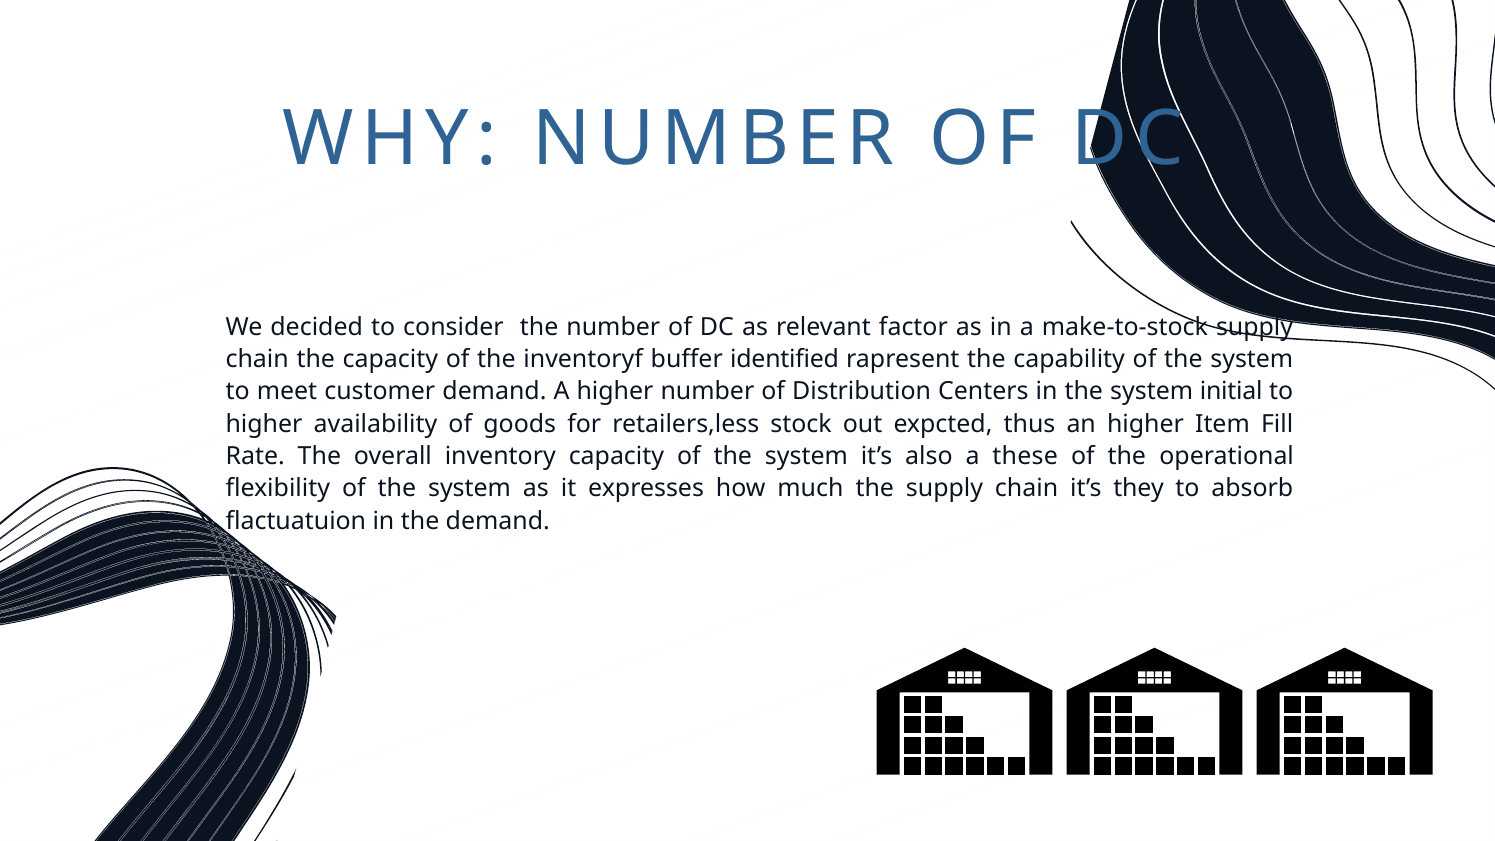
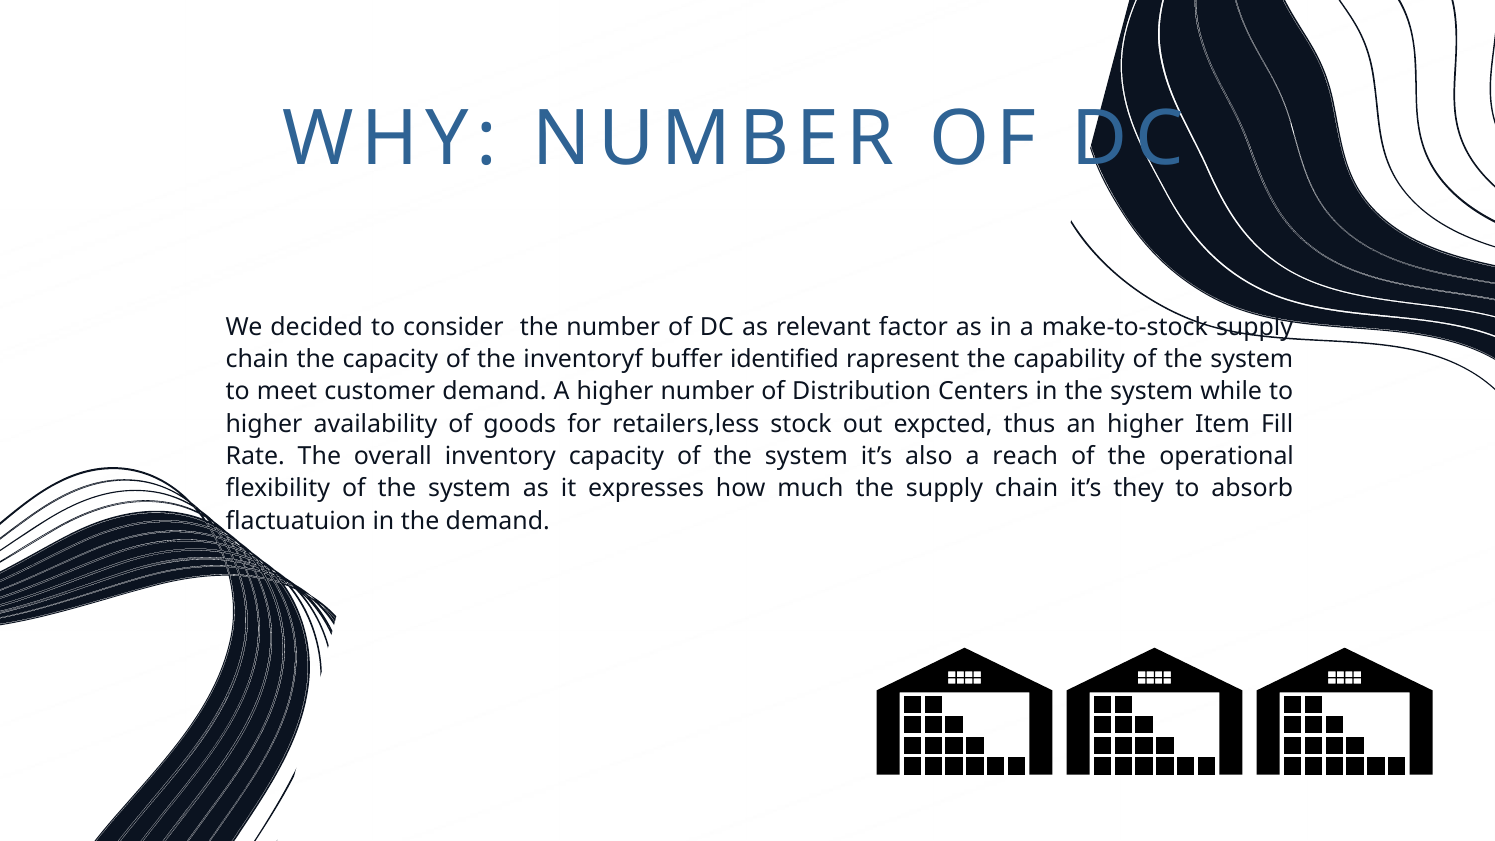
initial: initial -> while
these: these -> reach
